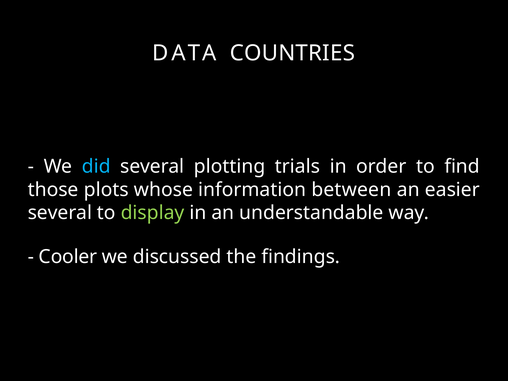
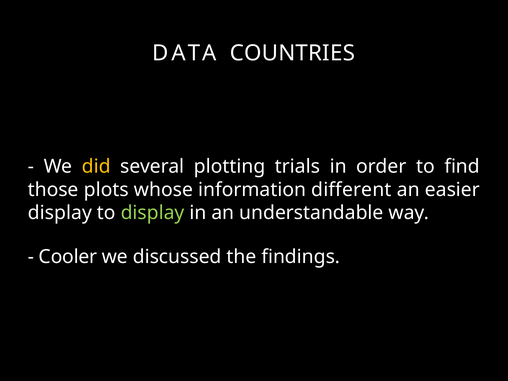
did colour: light blue -> yellow
between: between -> different
several at (60, 213): several -> display
